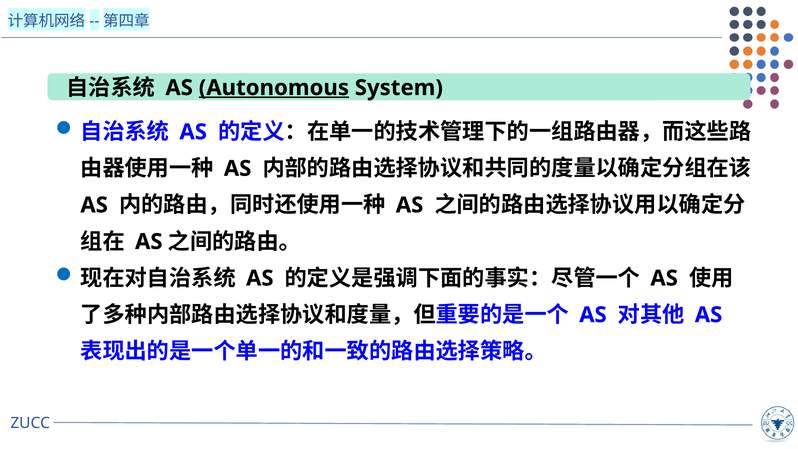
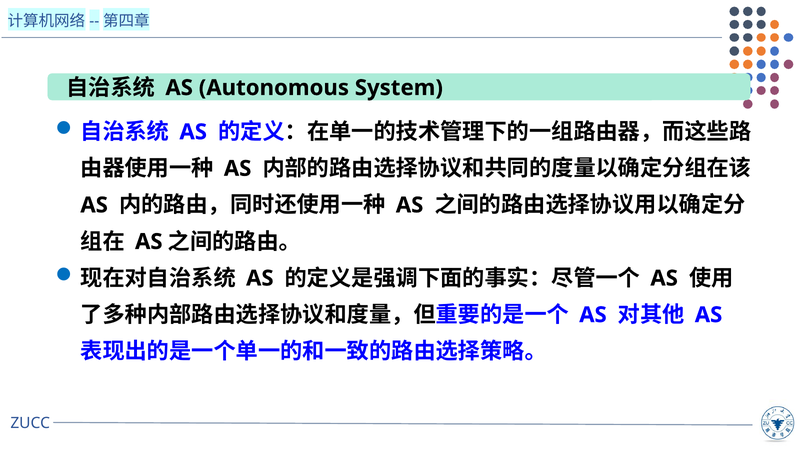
Autonomous underline: present -> none
